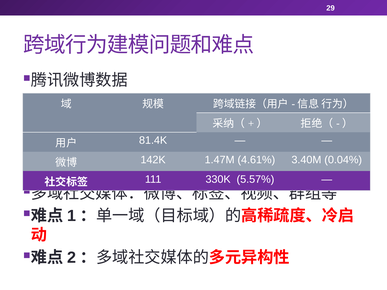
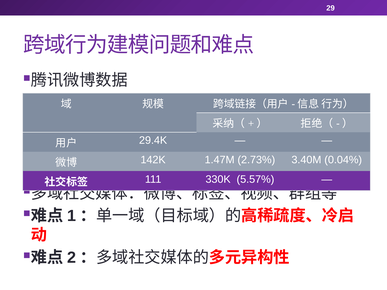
81.4K: 81.4K -> 29.4K
4.61%: 4.61% -> 2.73%
